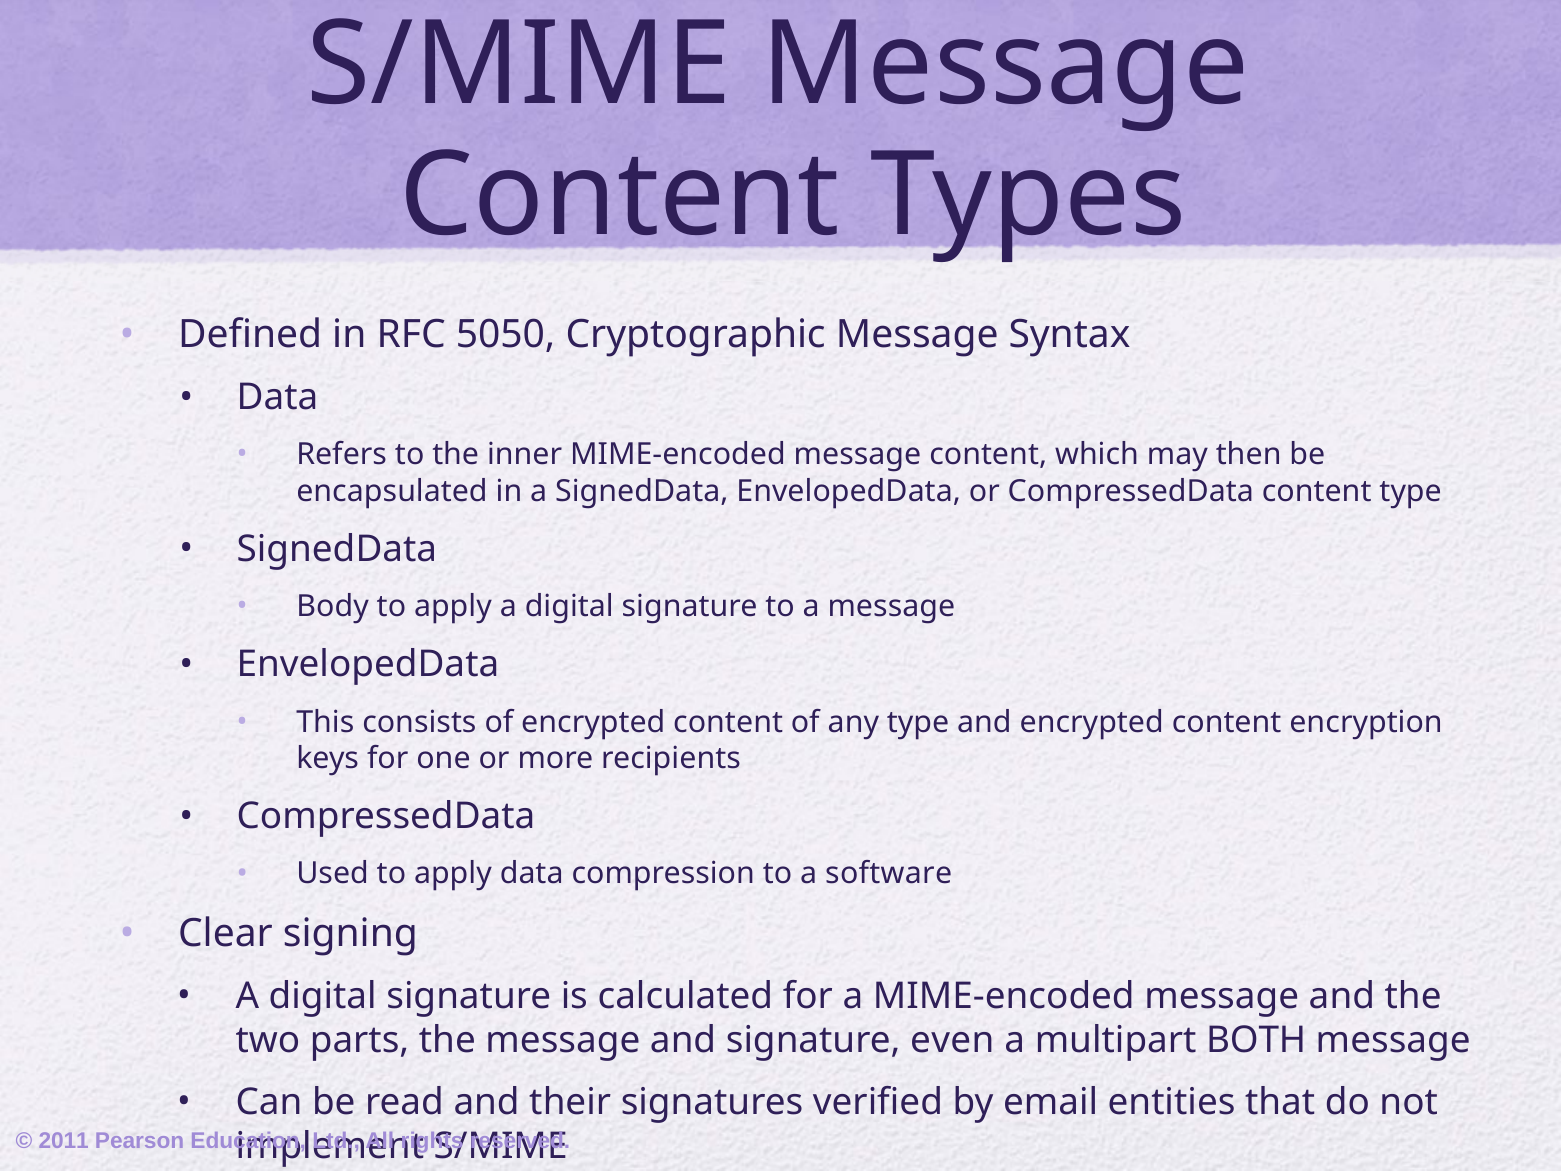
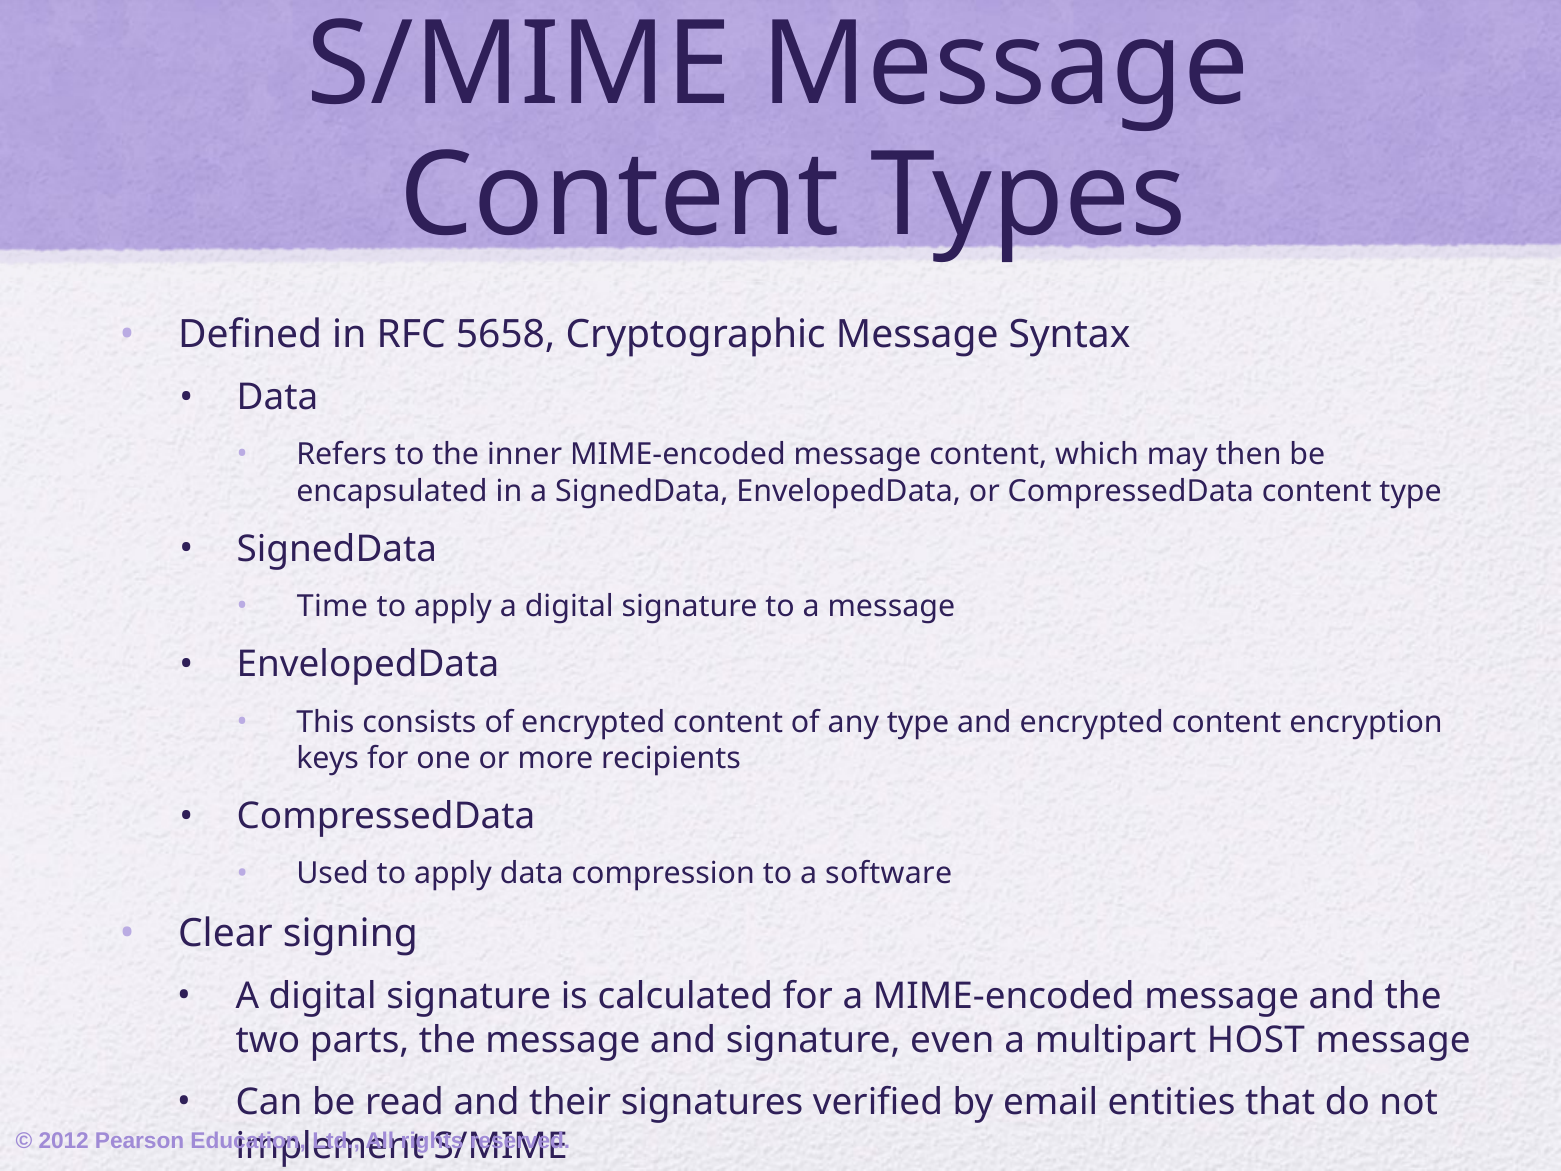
5050: 5050 -> 5658
Body: Body -> Time
BOTH: BOTH -> HOST
2011: 2011 -> 2012
